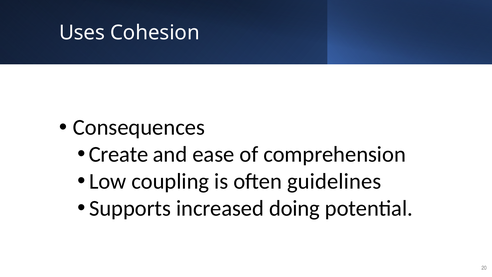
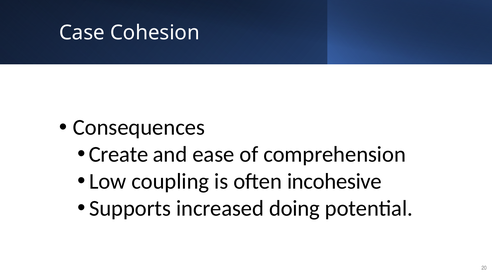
Uses: Uses -> Case
guidelines: guidelines -> incohesive
